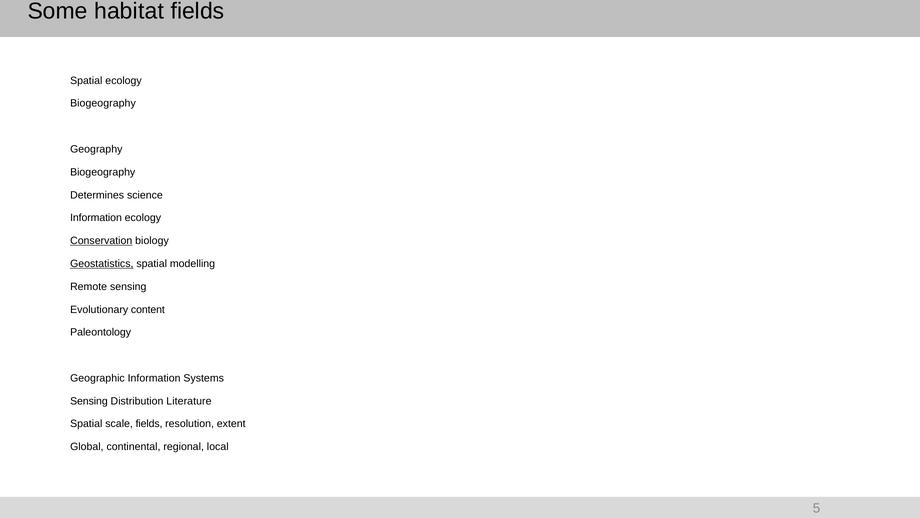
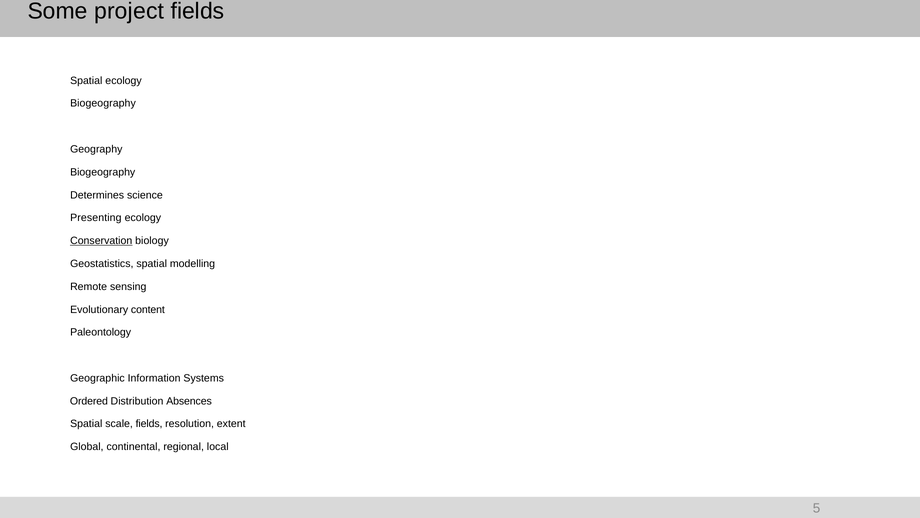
habitat: habitat -> project
Information at (96, 218): Information -> Presenting
Geostatistics underline: present -> none
Sensing at (89, 401): Sensing -> Ordered
Literature: Literature -> Absences
